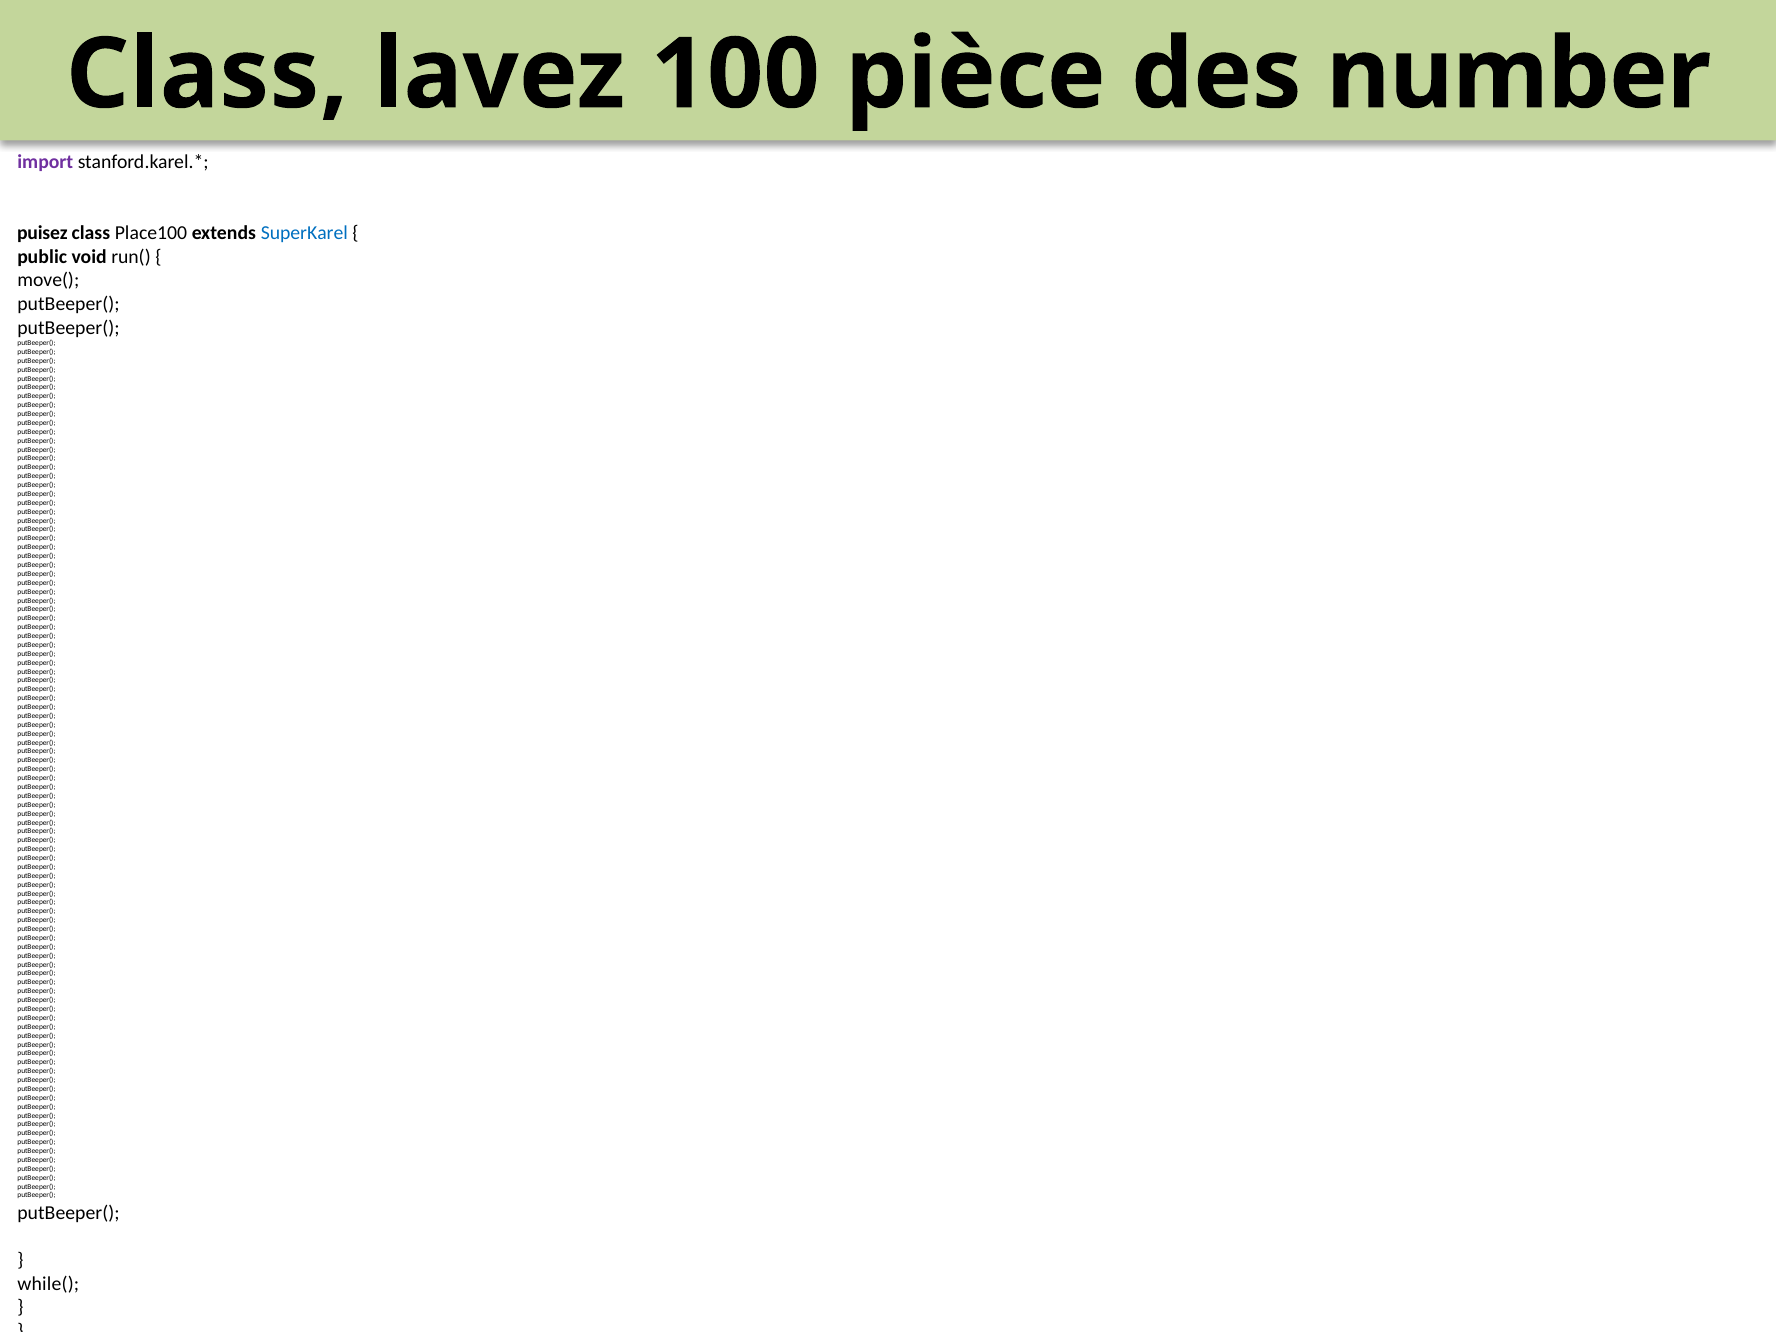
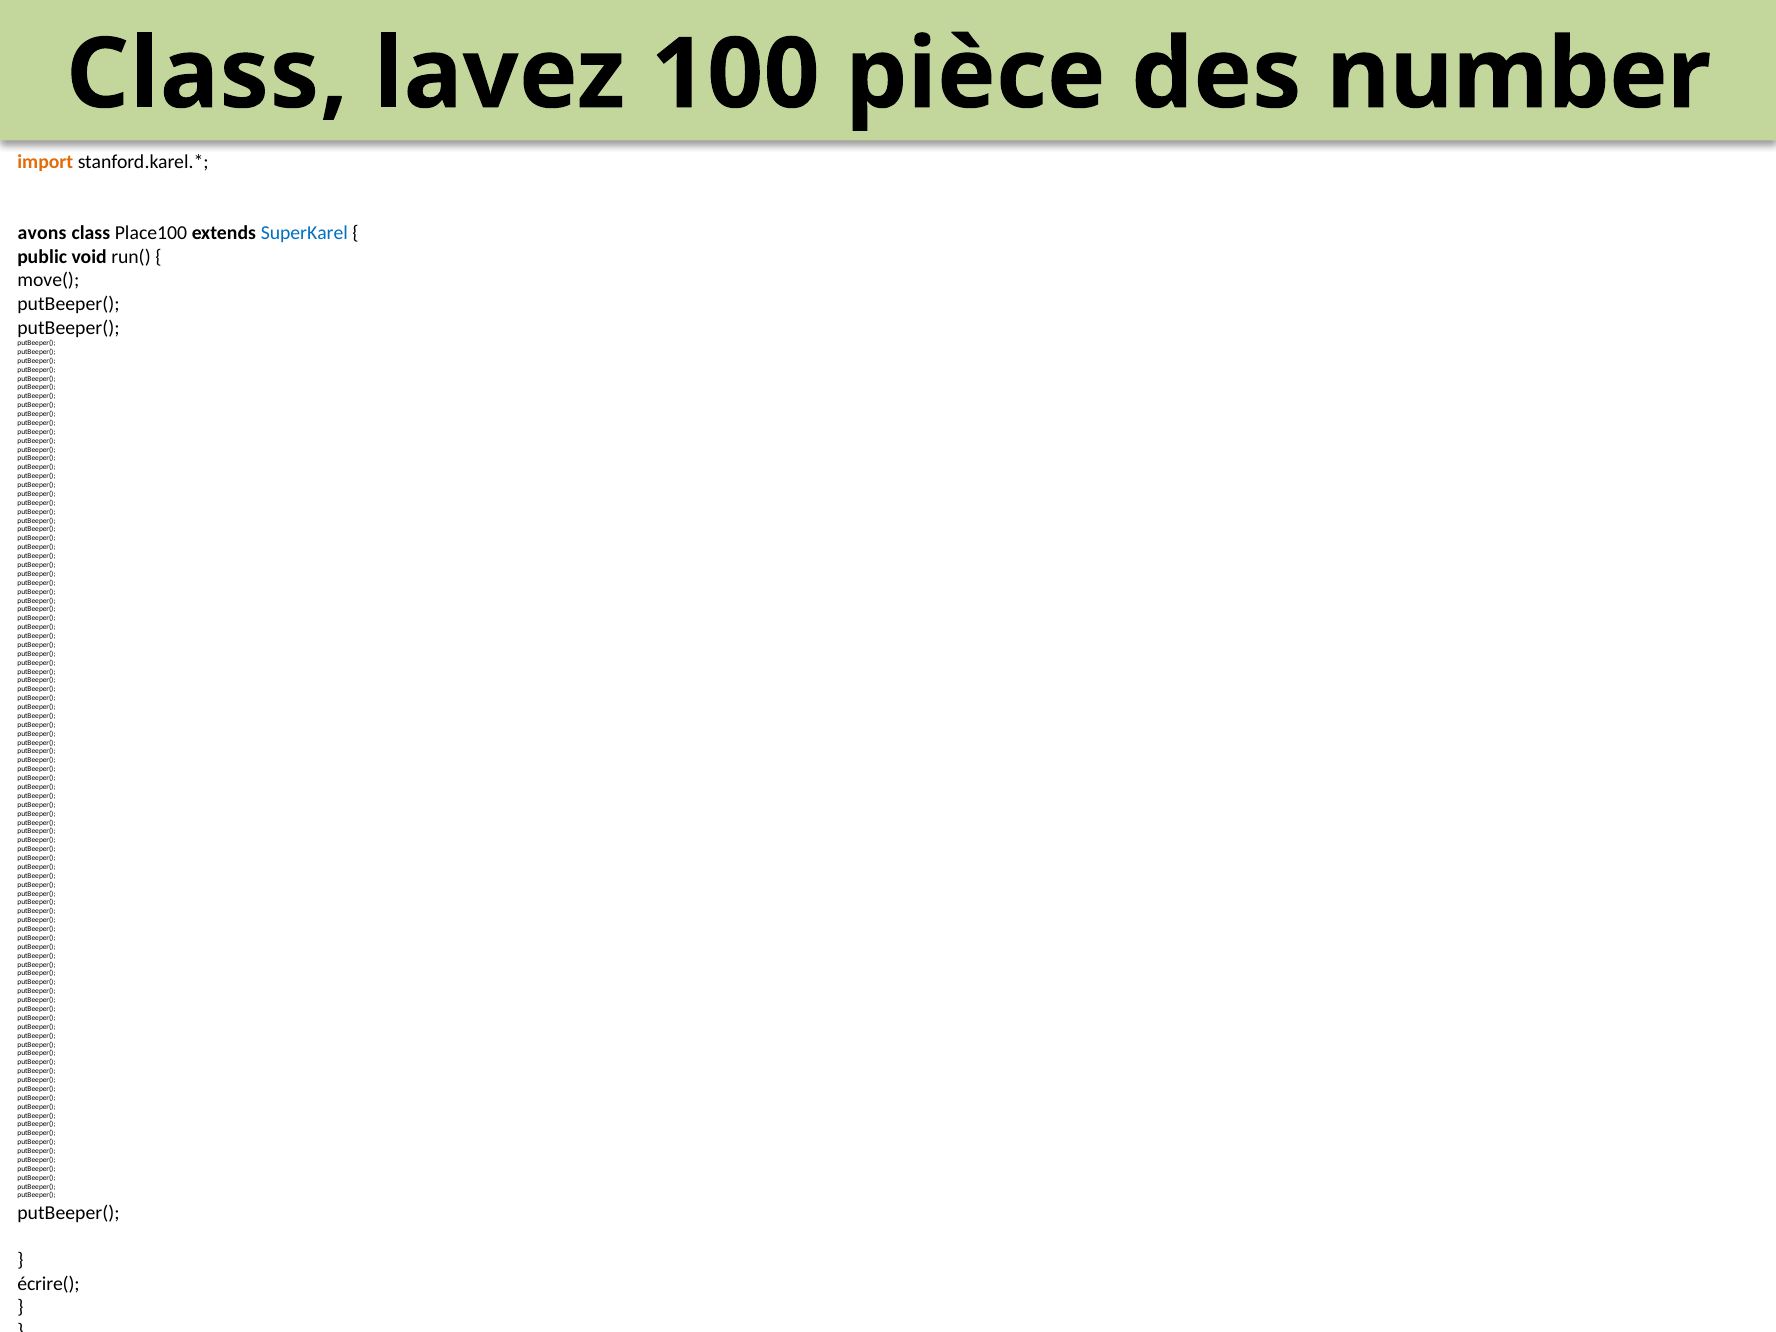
import colour: purple -> orange
puisez: puisez -> avons
while(: while( -> écrire(
